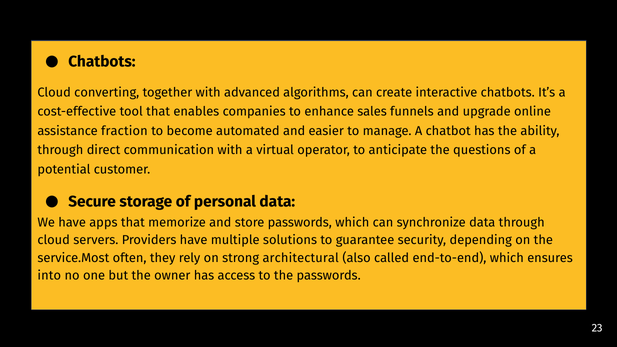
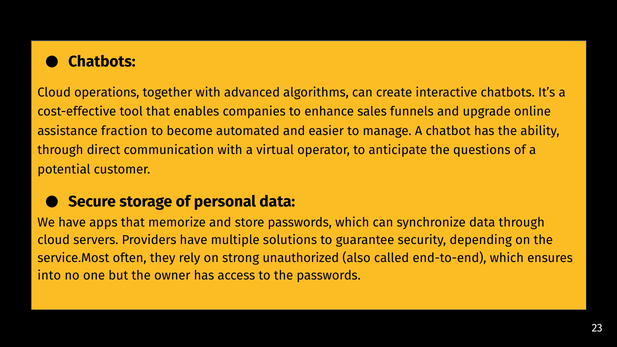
converting: converting -> operations
architectural: architectural -> unauthorized
